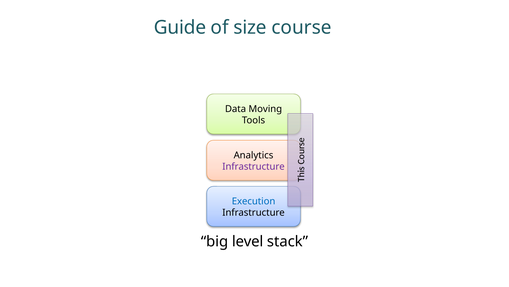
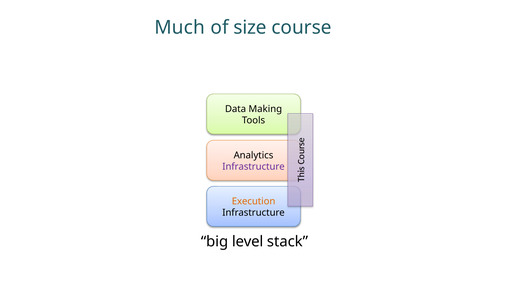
Guide: Guide -> Much
Moving: Moving -> Making
Execution colour: blue -> orange
